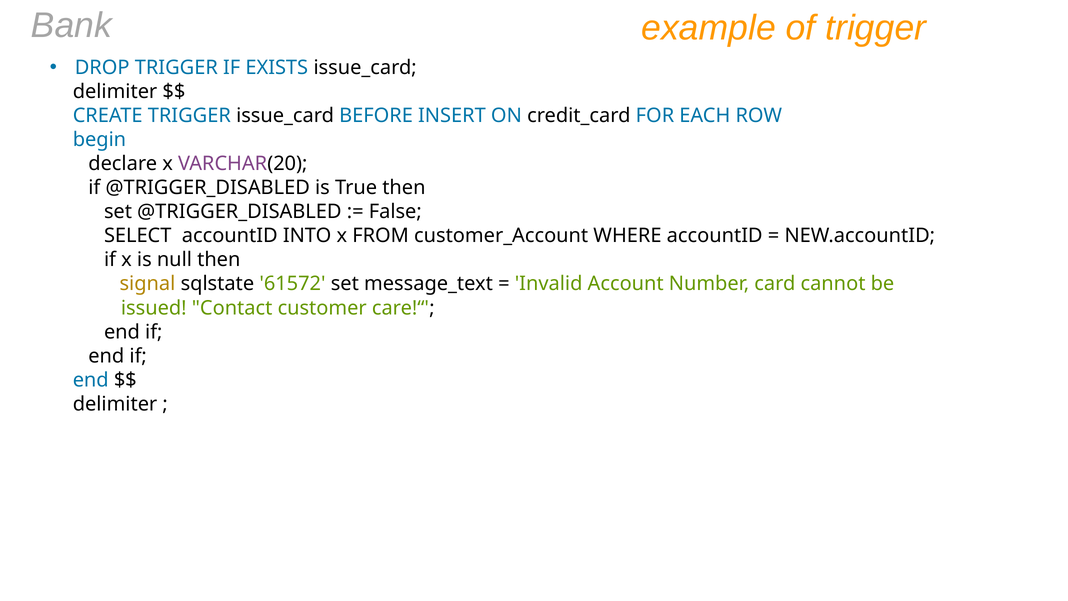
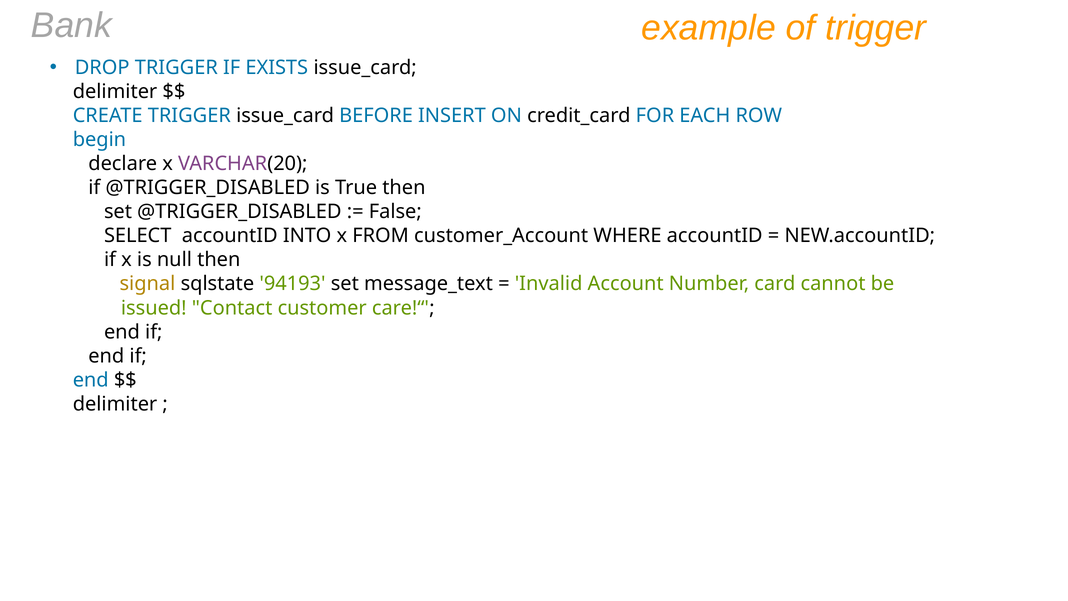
61572: 61572 -> 94193
